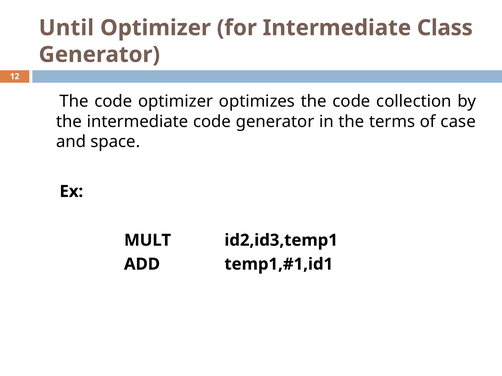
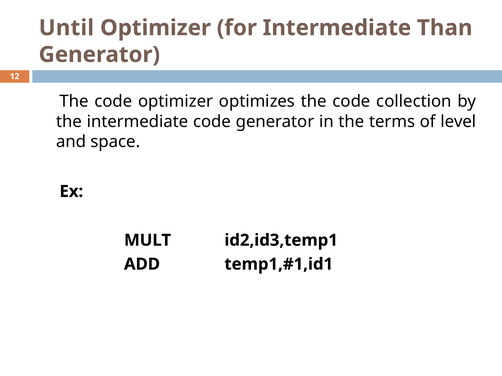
Class: Class -> Than
case: case -> level
